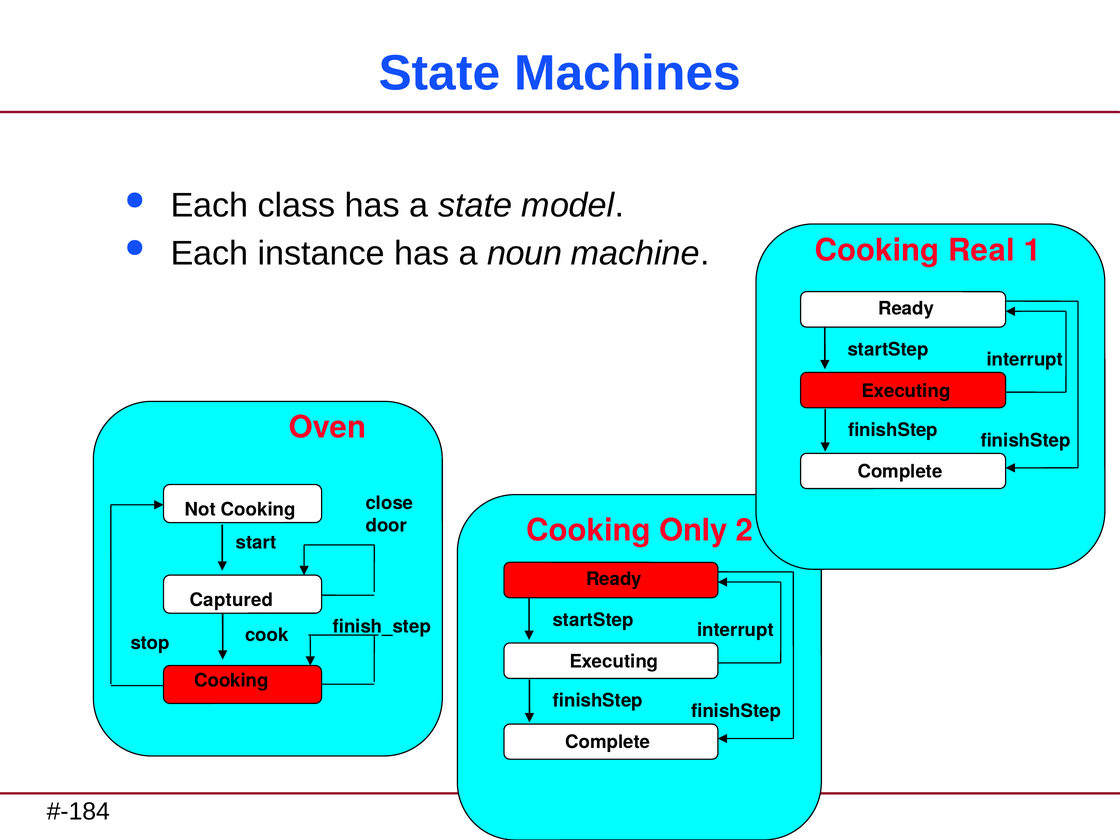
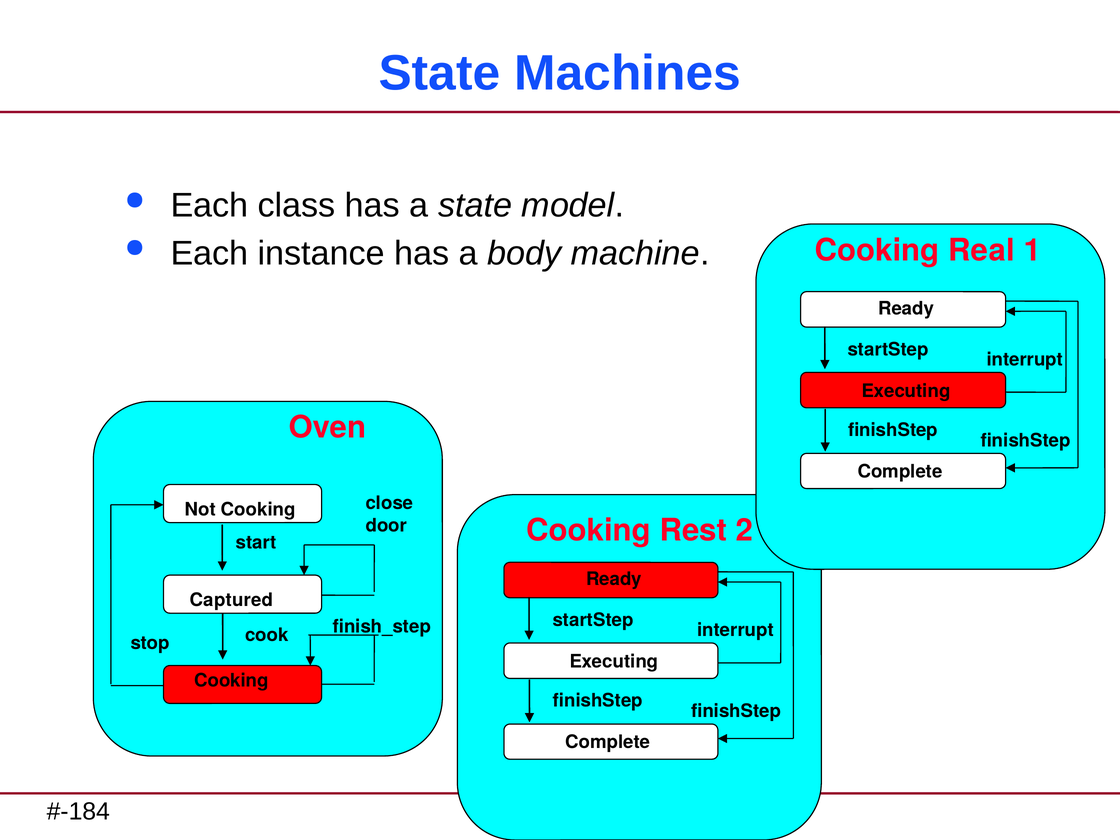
noun: noun -> body
Only: Only -> Rest
